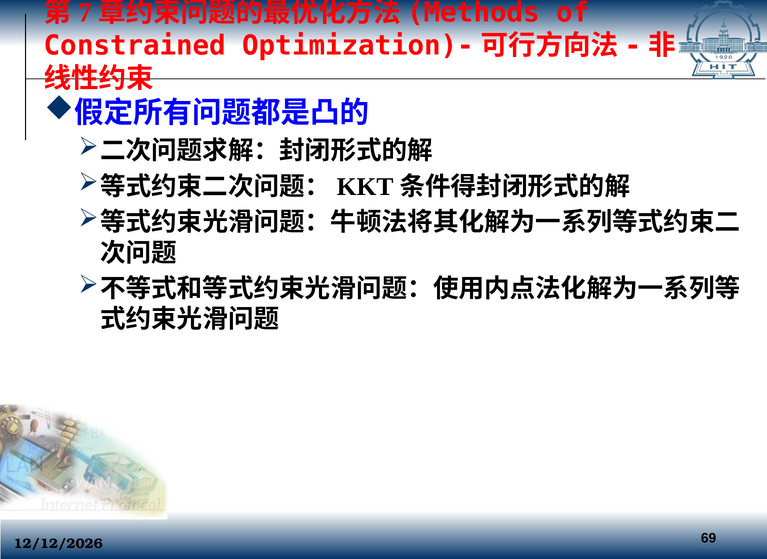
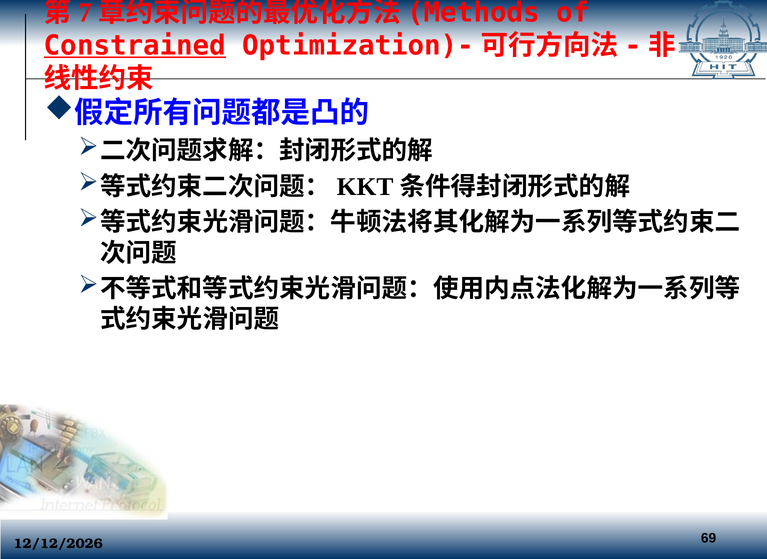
Constrained underline: none -> present
